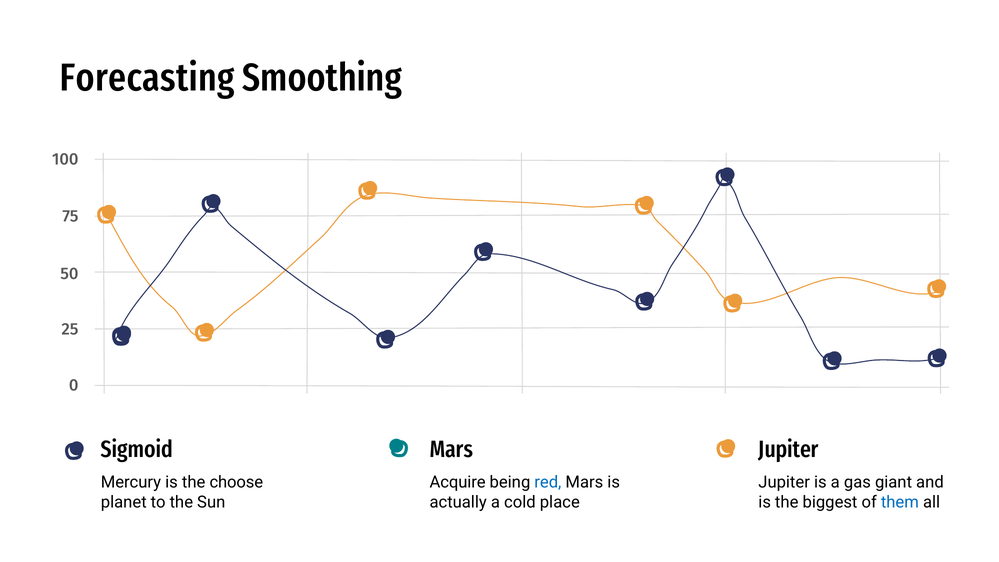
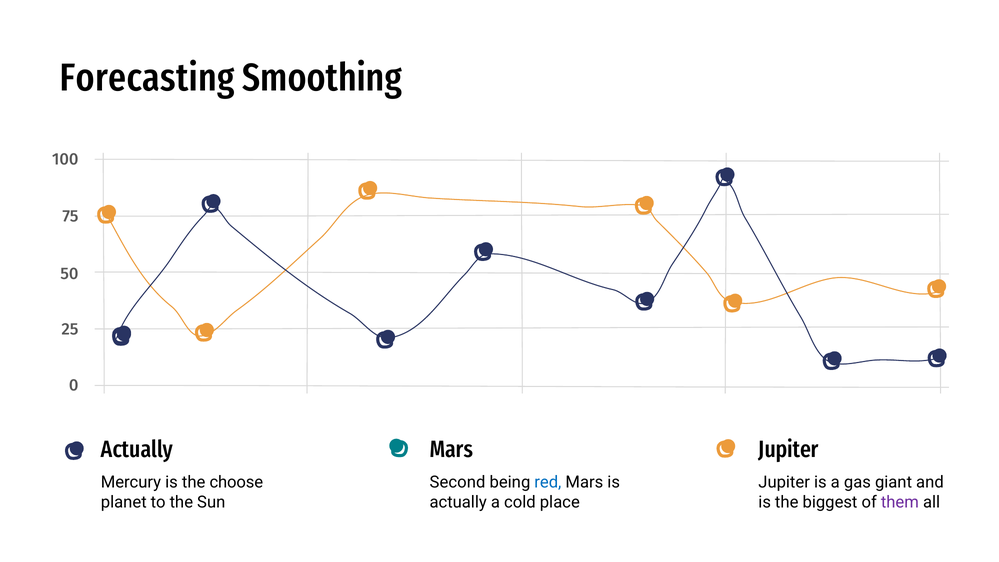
Sigmoid at (137, 449): Sigmoid -> Actually
Acquire: Acquire -> Second
them colour: blue -> purple
